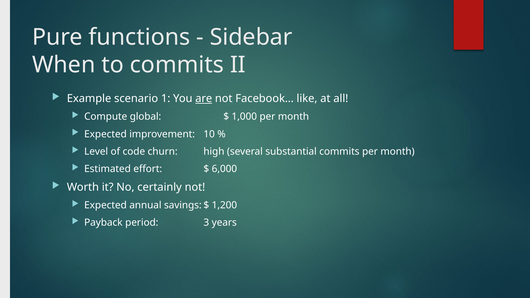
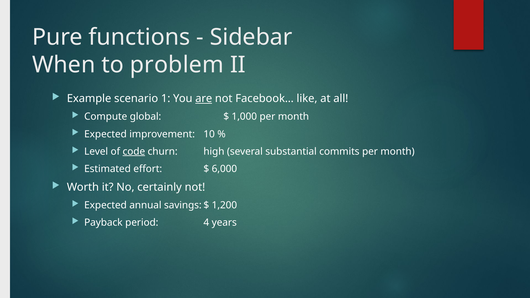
to commits: commits -> problem
code underline: none -> present
3: 3 -> 4
